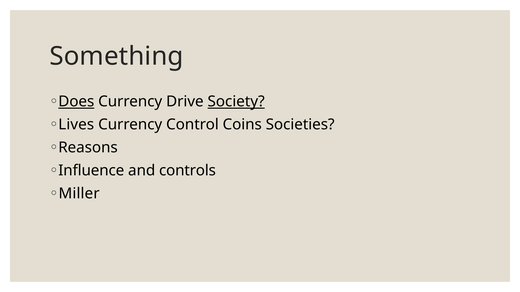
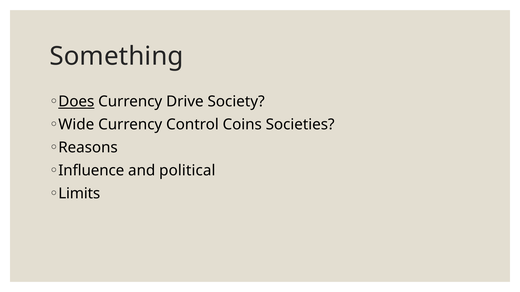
Society underline: present -> none
Lives: Lives -> Wide
controls: controls -> political
Miller: Miller -> Limits
